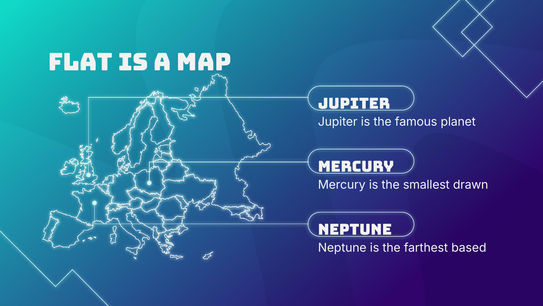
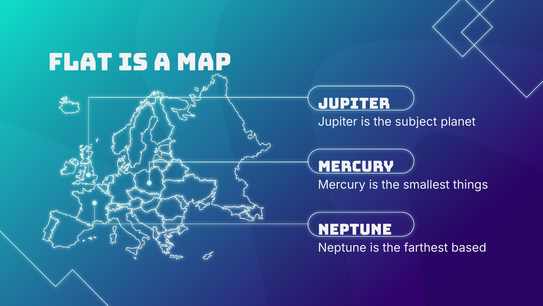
famous: famous -> subject
drawn: drawn -> things
